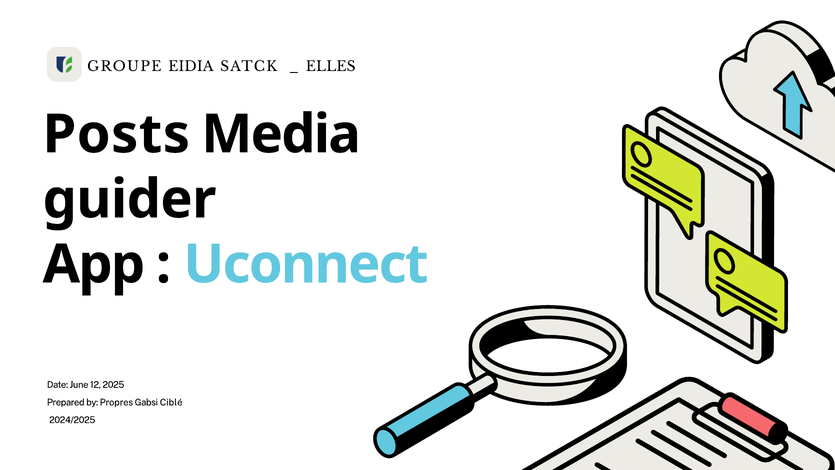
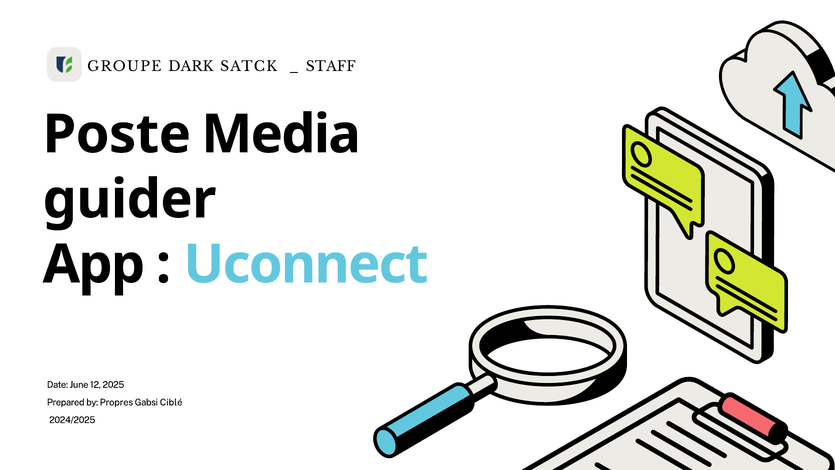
EIDIA: EIDIA -> DARK
ELLES: ELLES -> STAFF
Posts: Posts -> Poste
